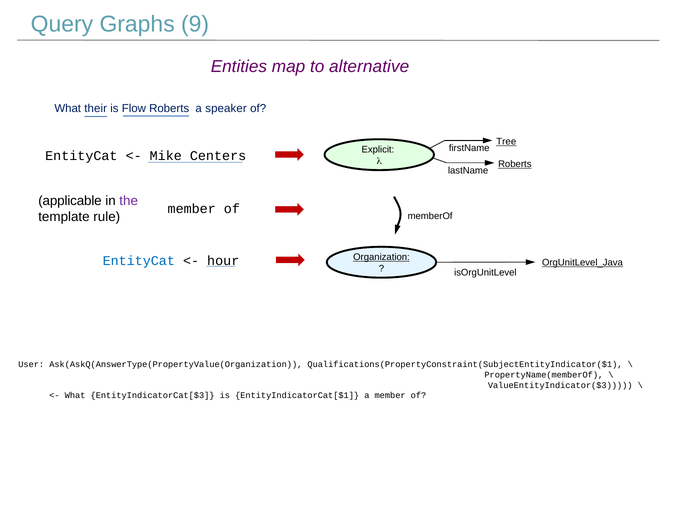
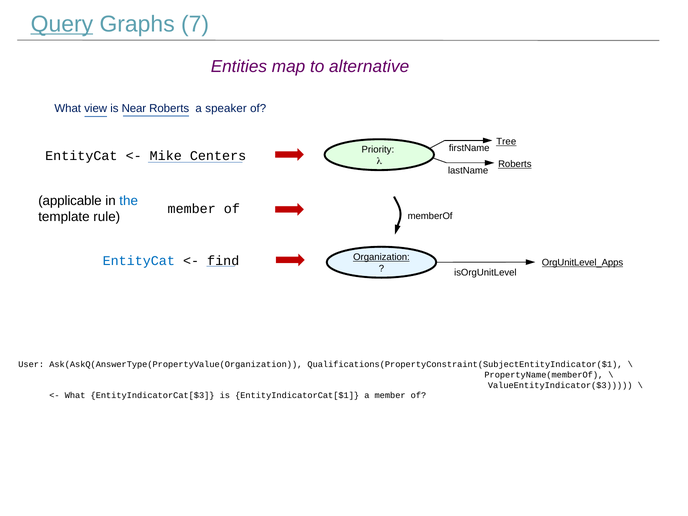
Query underline: none -> present
9: 9 -> 7
their: their -> view
Flow: Flow -> Near
Explicit: Explicit -> Priority
the colour: purple -> blue
hour: hour -> find
OrgUnitLevel_Java: OrgUnitLevel_Java -> OrgUnitLevel_Apps
